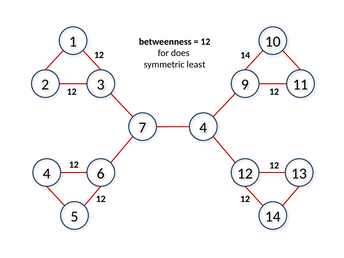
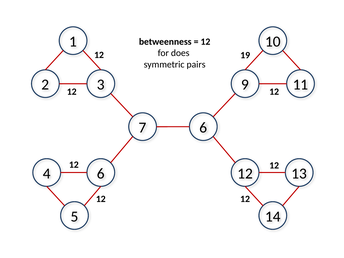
14 at (245, 55): 14 -> 19
least: least -> pairs
7 4: 4 -> 6
